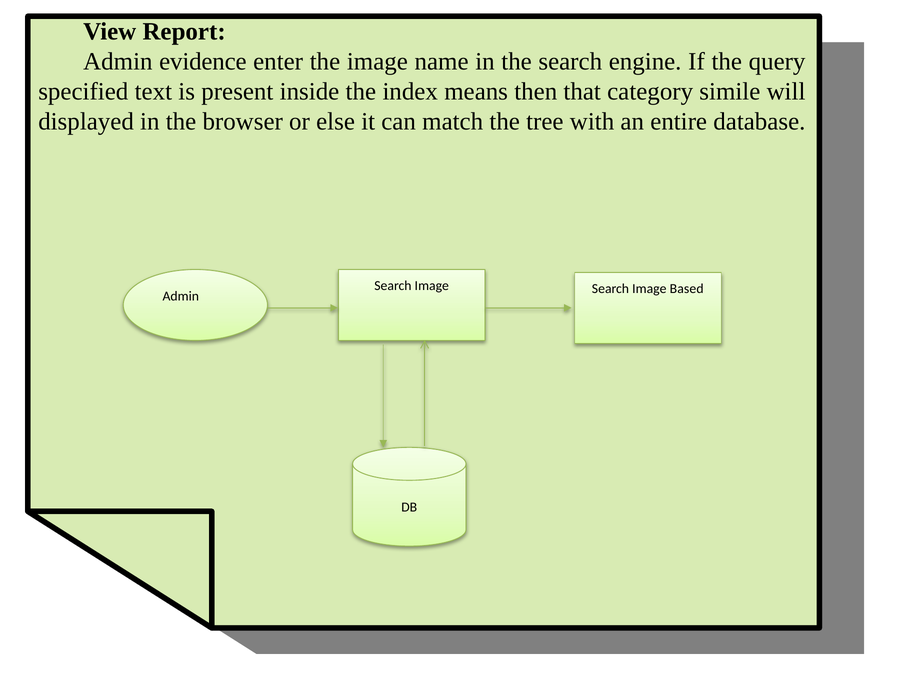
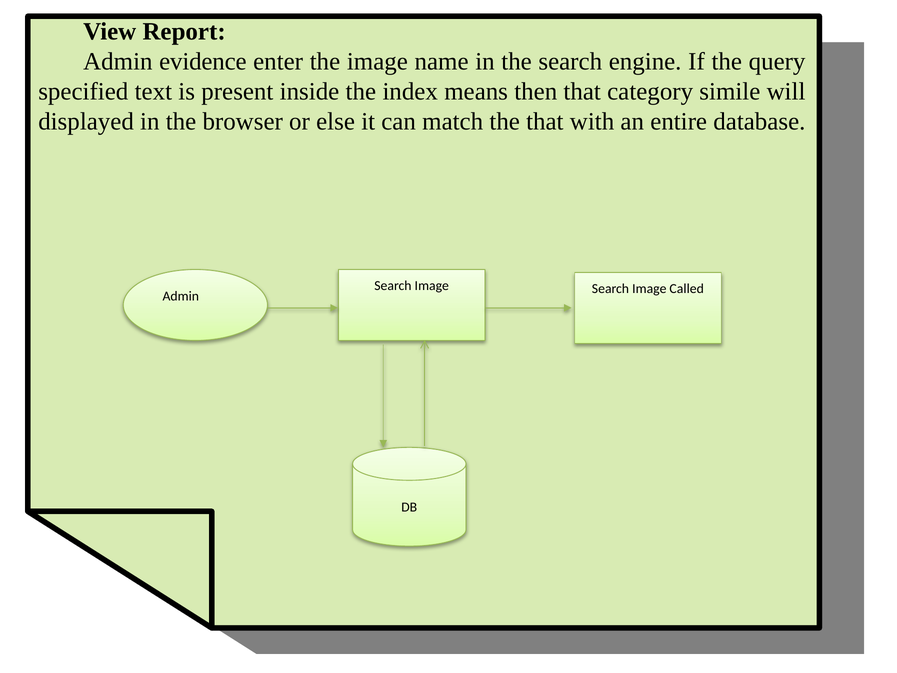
the tree: tree -> that
Based: Based -> Called
